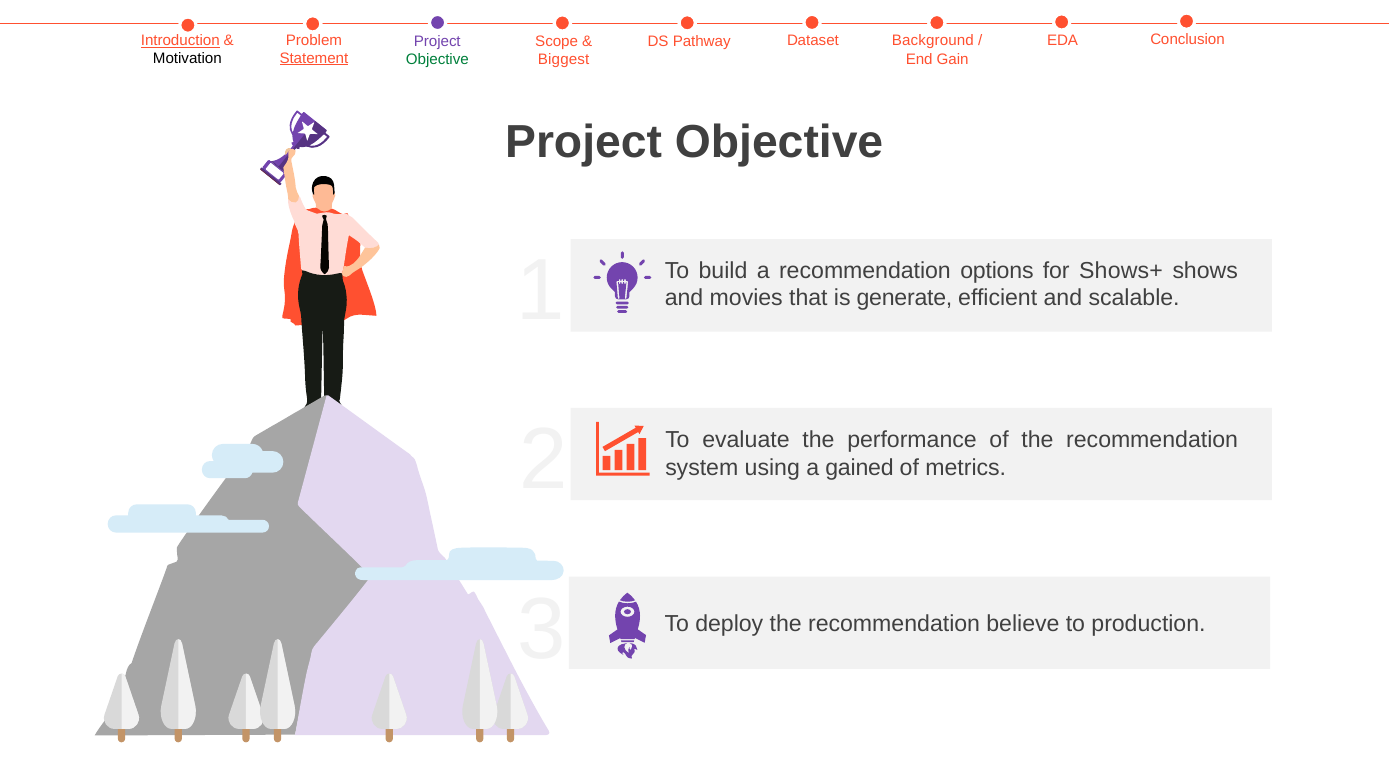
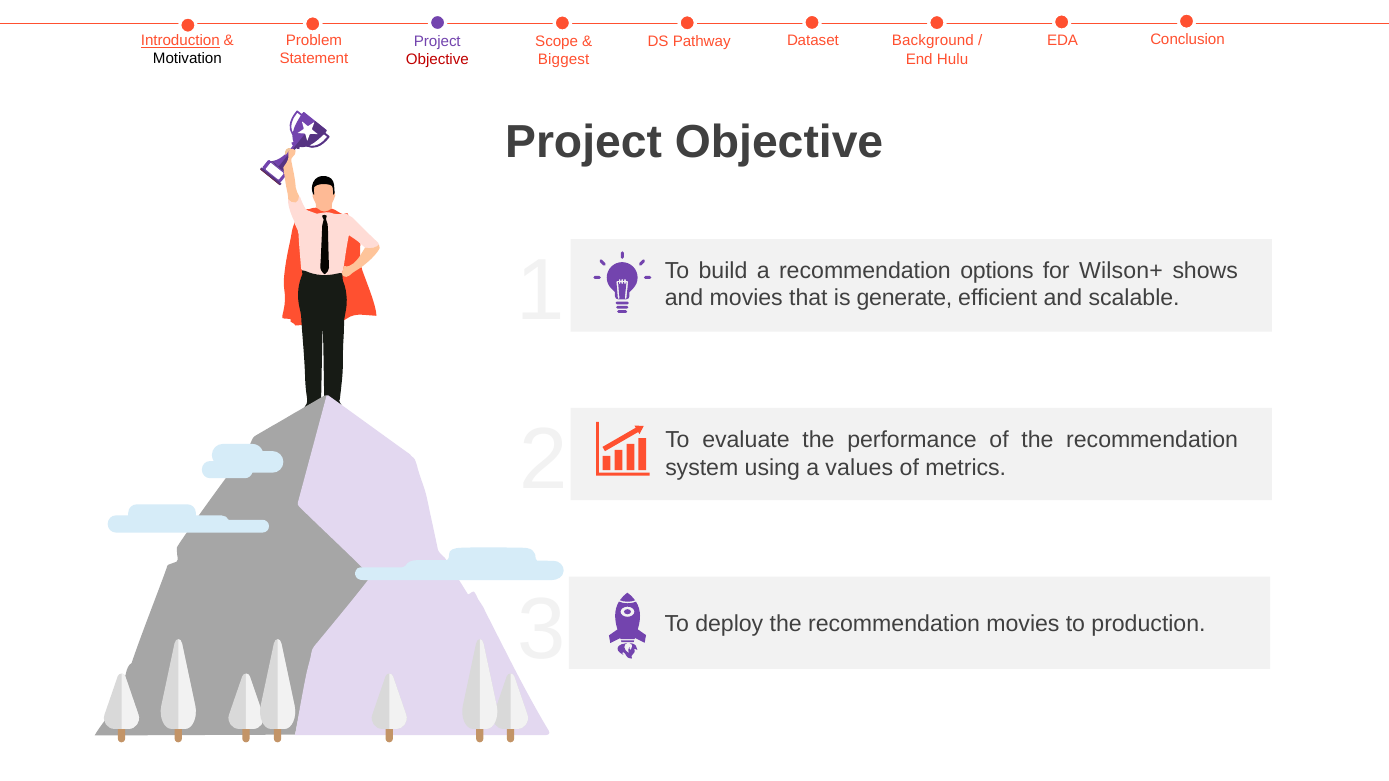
Statement underline: present -> none
Gain: Gain -> Hulu
Objective at (437, 59) colour: green -> red
Shows+: Shows+ -> Wilson+
gained: gained -> values
recommendation believe: believe -> movies
